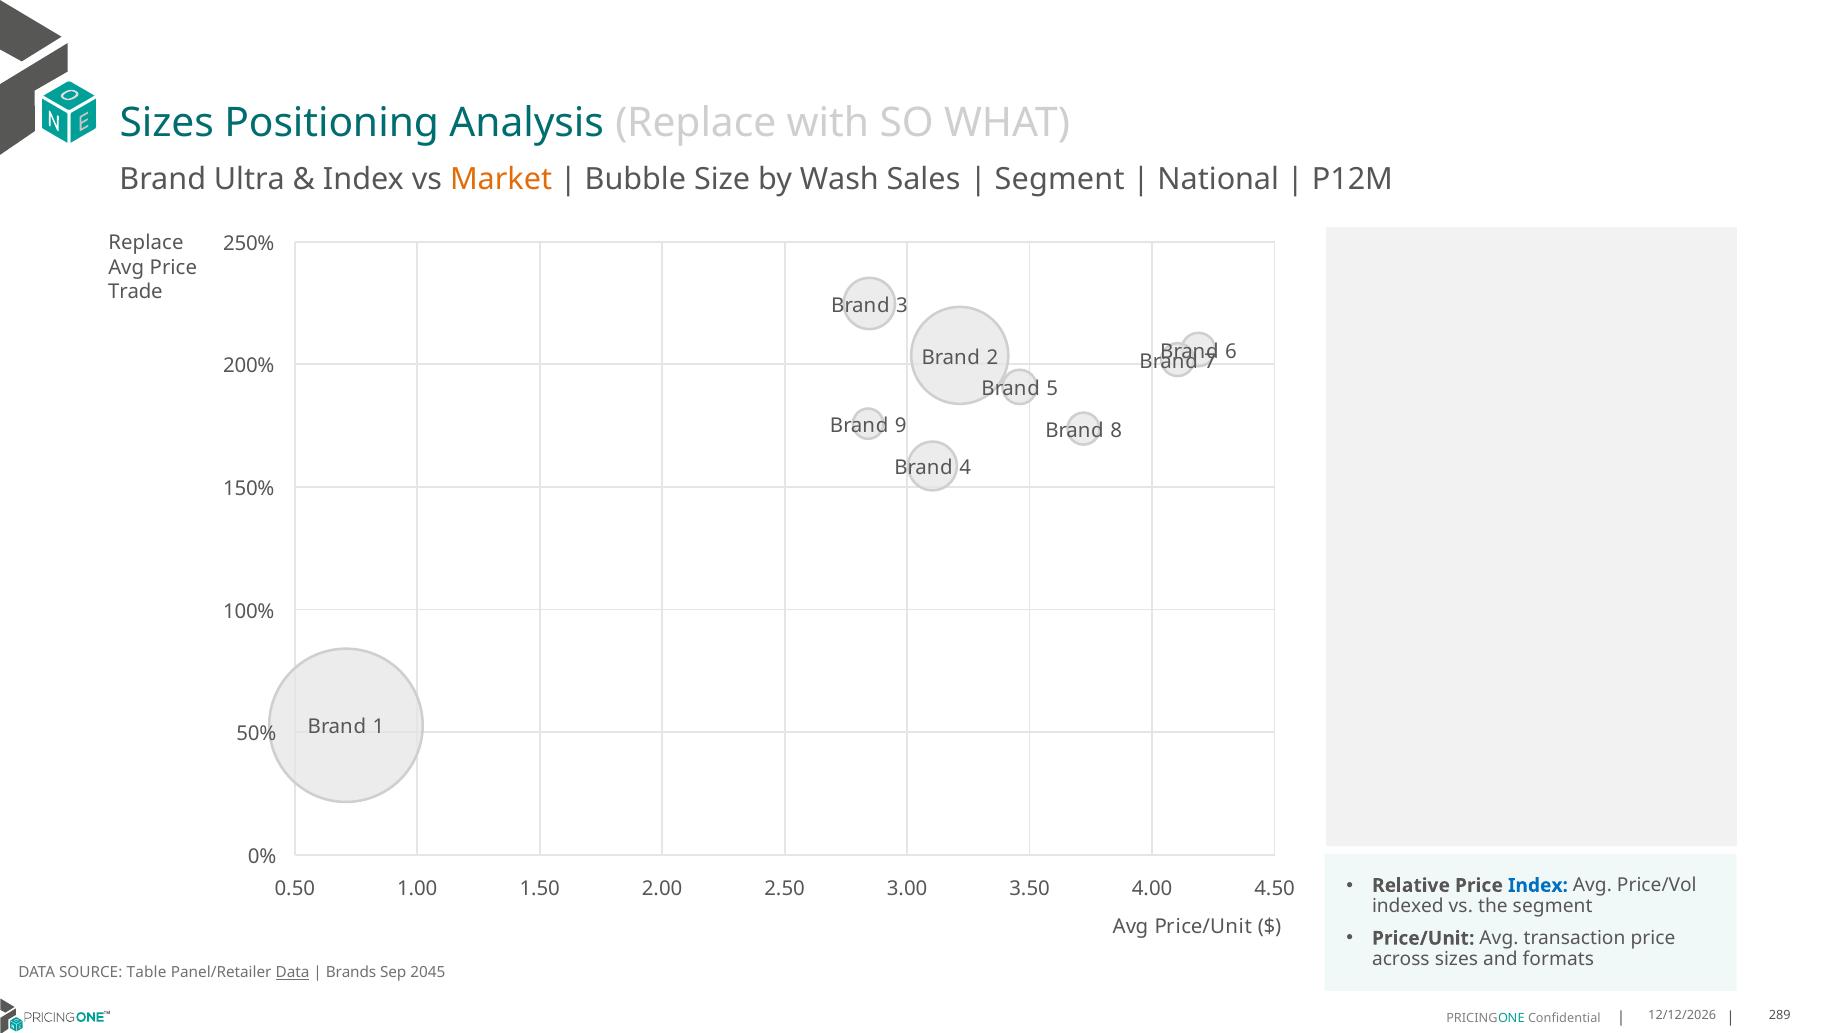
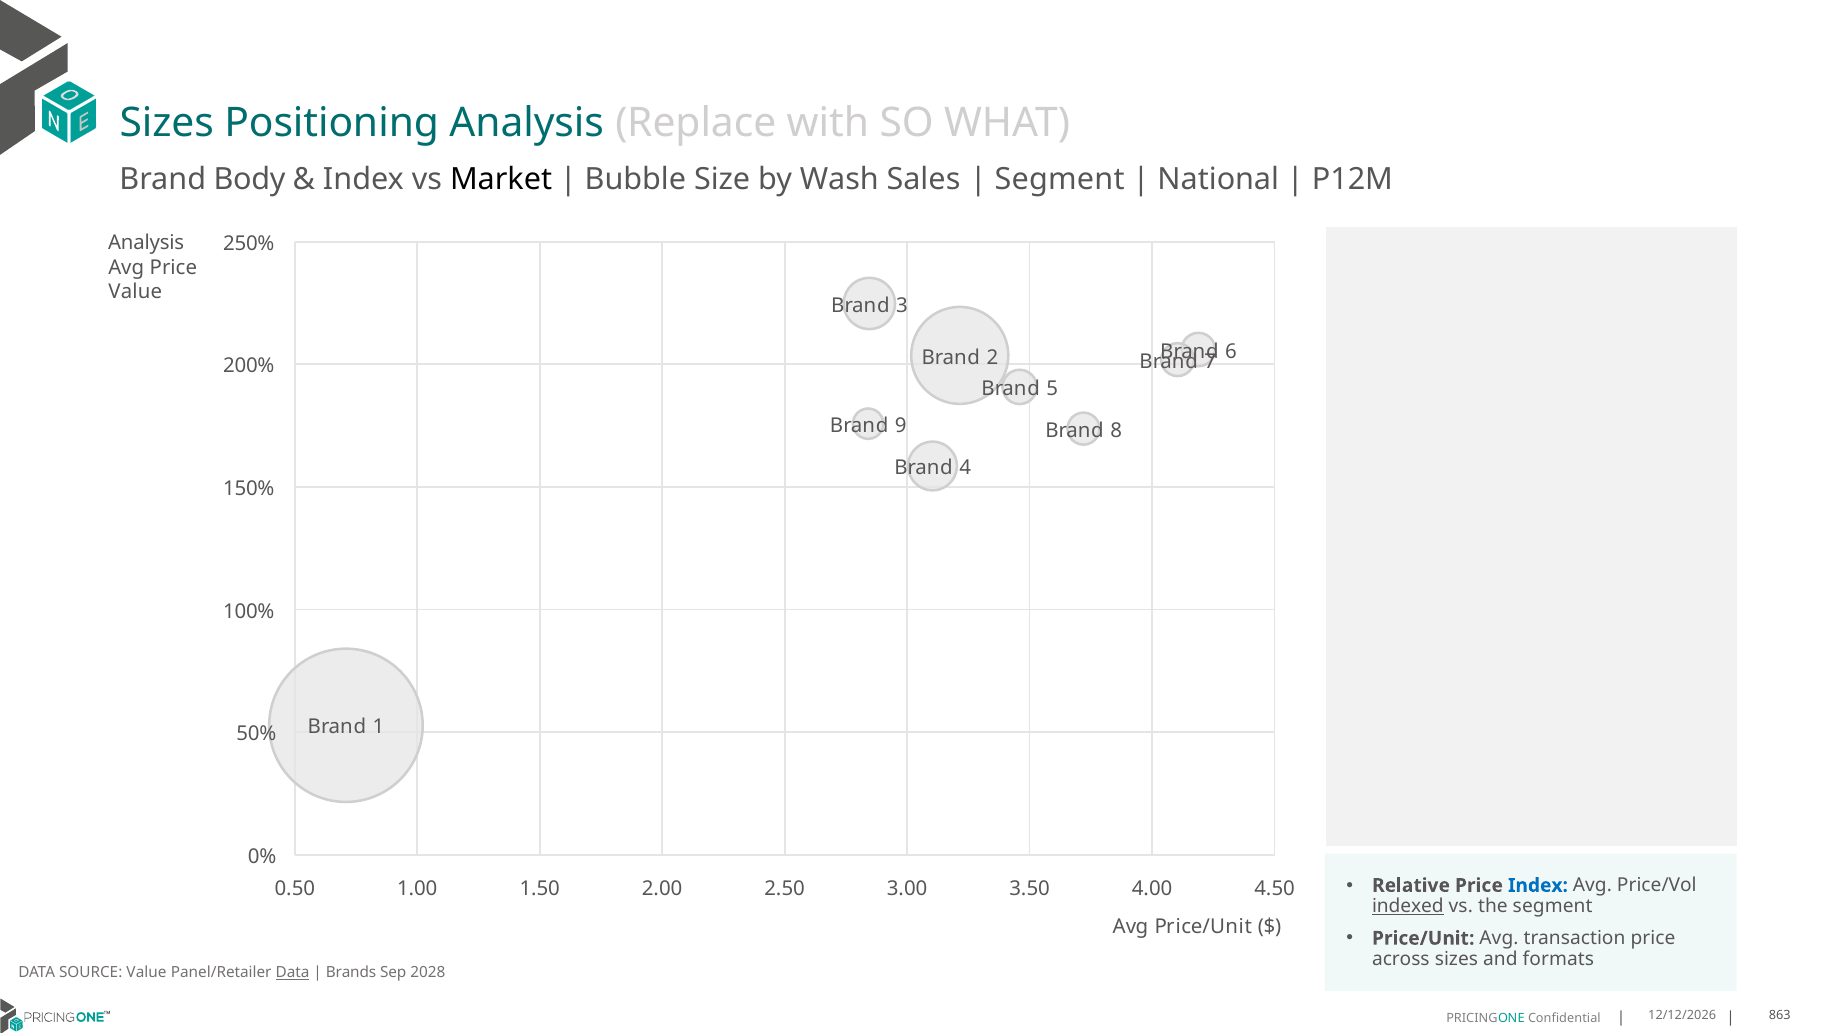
Ultra: Ultra -> Body
Market colour: orange -> black
Replace at (146, 243): Replace -> Analysis
Trade at (135, 292): Trade -> Value
indexed underline: none -> present
SOURCE Table: Table -> Value
2045: 2045 -> 2028
289: 289 -> 863
